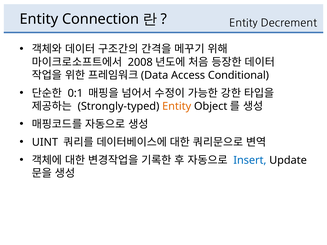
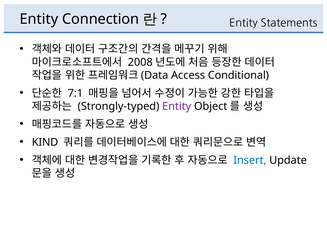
Decrement: Decrement -> Statements
0:1: 0:1 -> 7:1
Entity at (177, 106) colour: orange -> purple
UINT: UINT -> KIND
